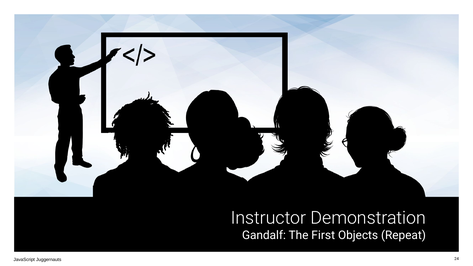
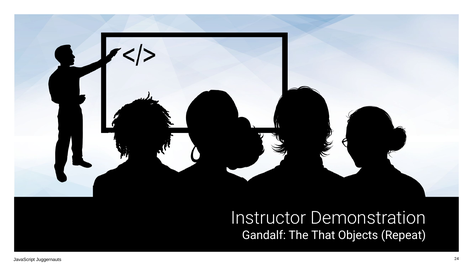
First: First -> That
